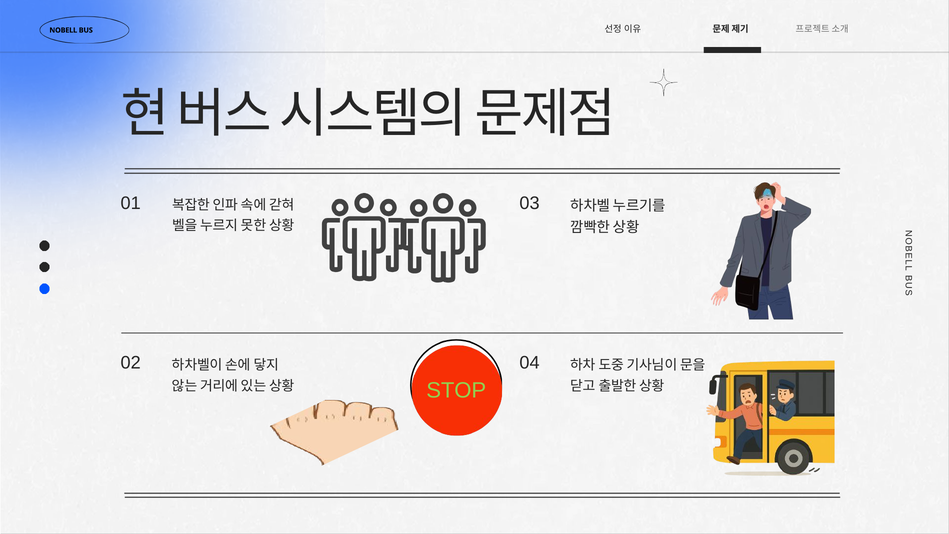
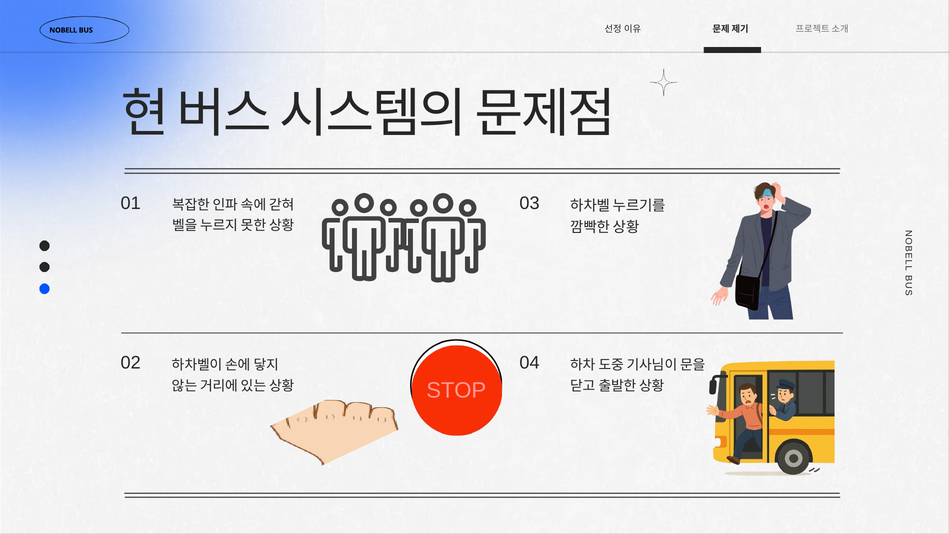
STOP colour: light green -> pink
